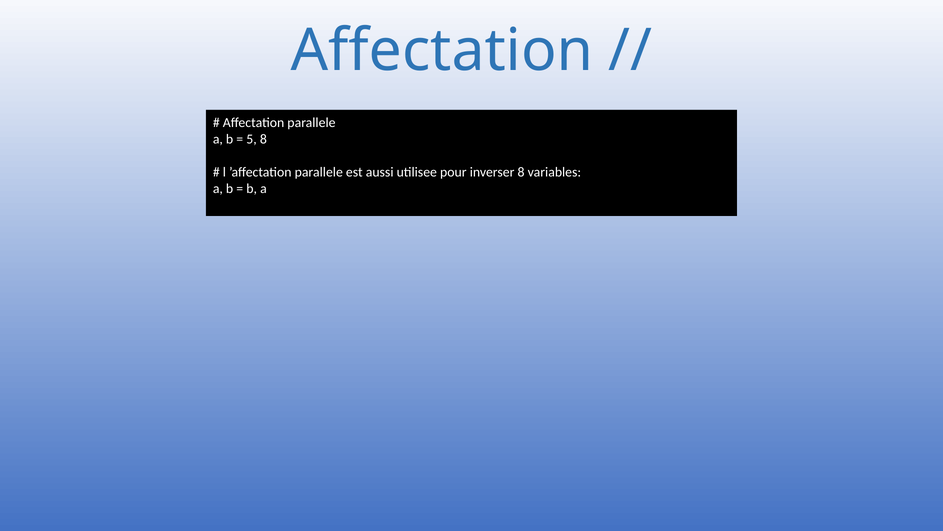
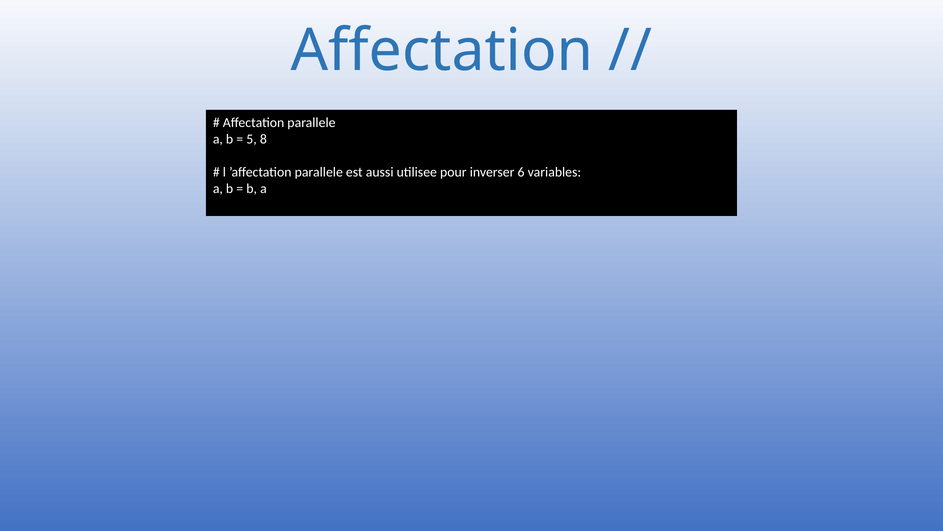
inverser 8: 8 -> 6
